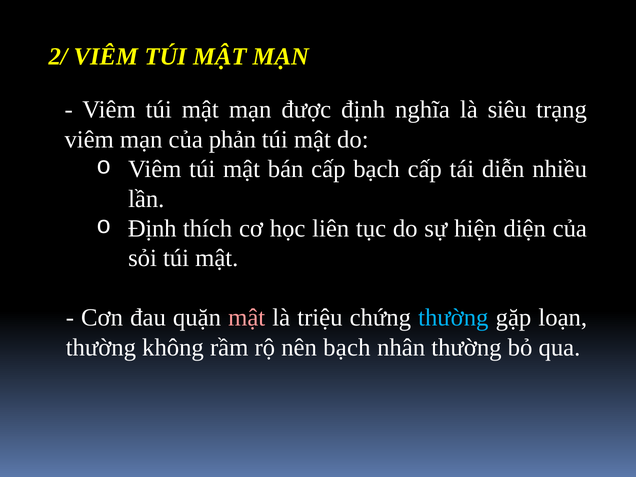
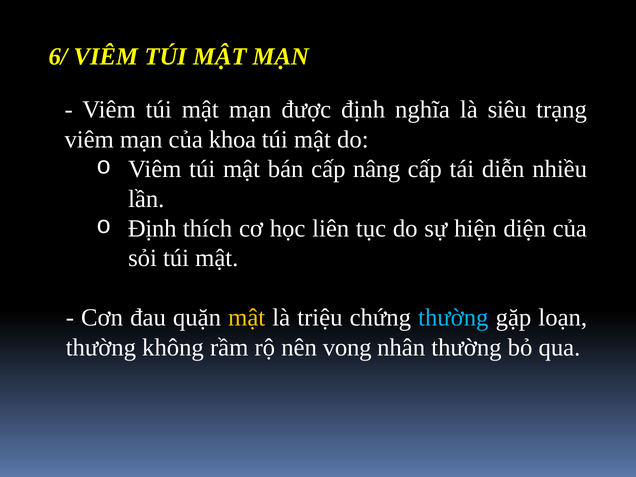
2/: 2/ -> 6/
phản: phản -> khoa
cấp bạch: bạch -> nâng
mật at (247, 318) colour: pink -> yellow
nên bạch: bạch -> vong
